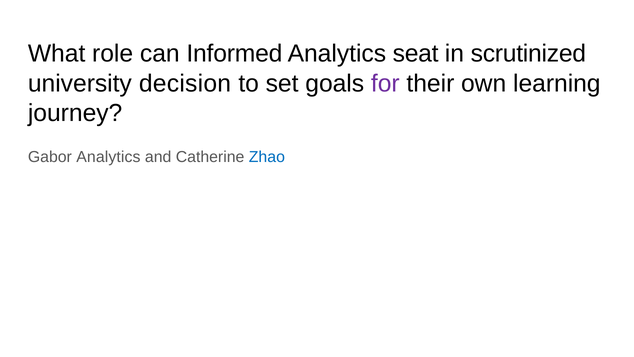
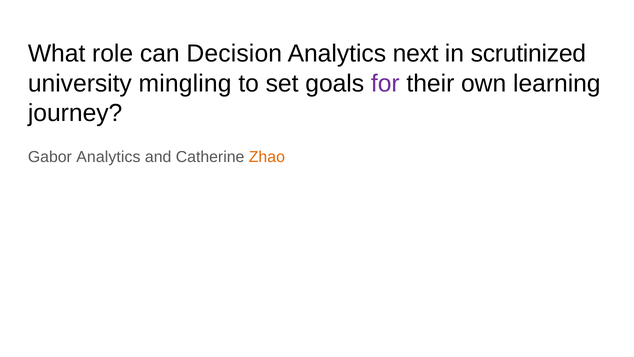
Informed: Informed -> Decision
seat: seat -> next
decision: decision -> mingling
Zhao colour: blue -> orange
